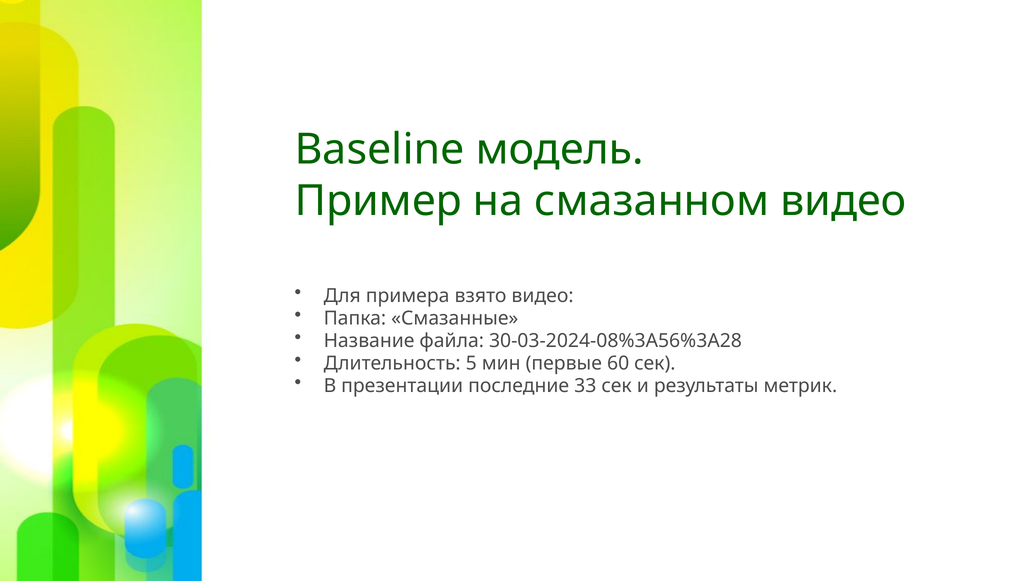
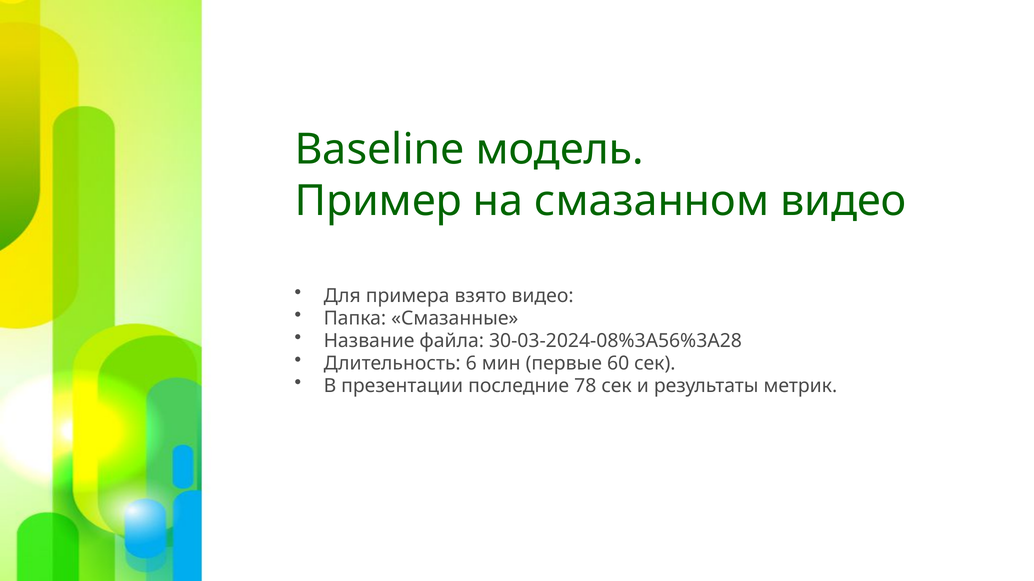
5: 5 -> 6
33: 33 -> 78
